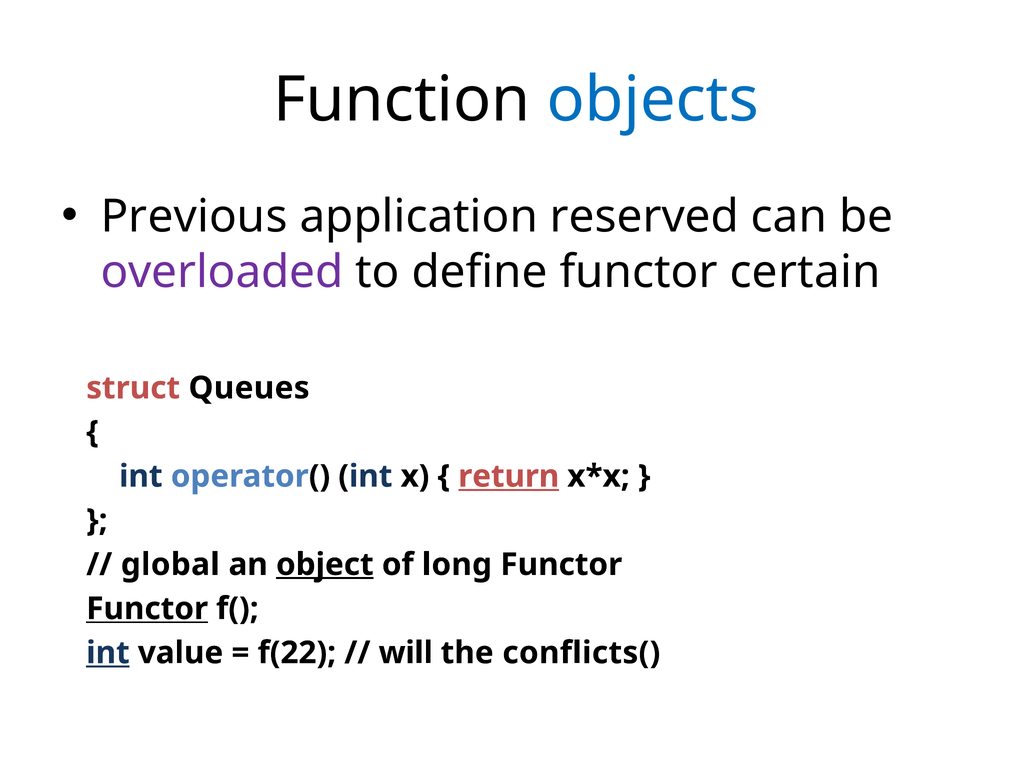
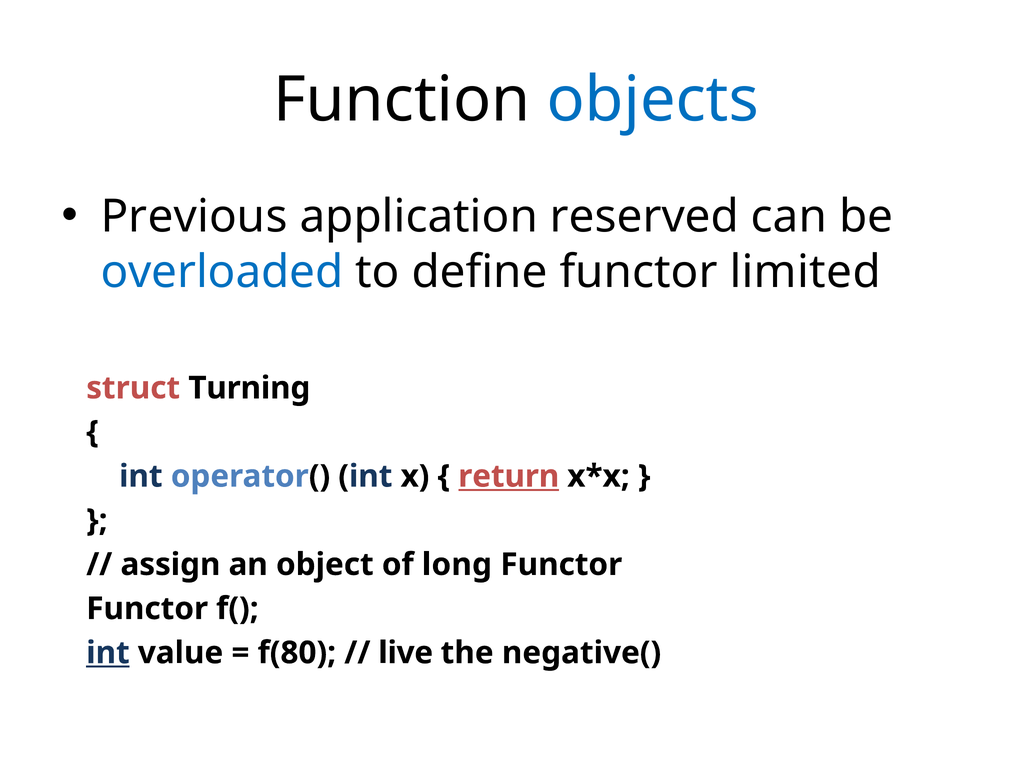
overloaded colour: purple -> blue
certain: certain -> limited
Queues: Queues -> Turning
global: global -> assign
object underline: present -> none
Functor at (147, 608) underline: present -> none
f(22: f(22 -> f(80
will: will -> live
conflicts(: conflicts( -> negative(
